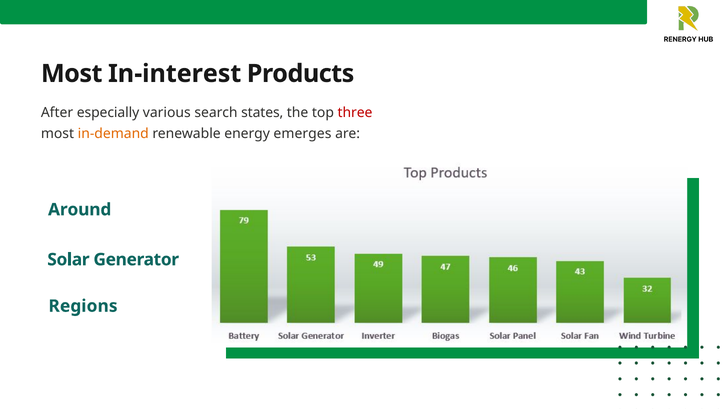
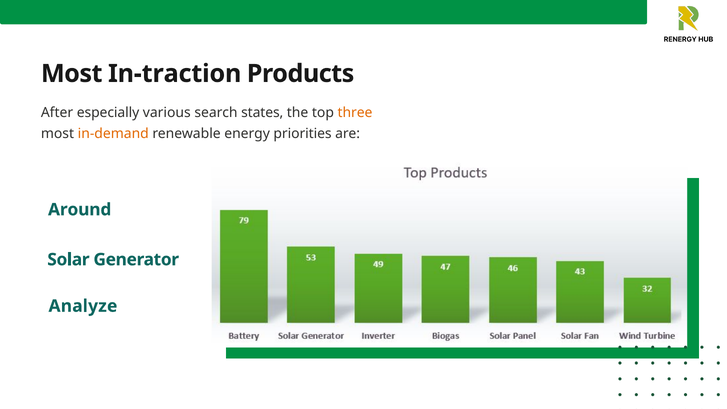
In-interest: In-interest -> In-traction
three colour: red -> orange
emerges: emerges -> priorities
Regions: Regions -> Analyze
